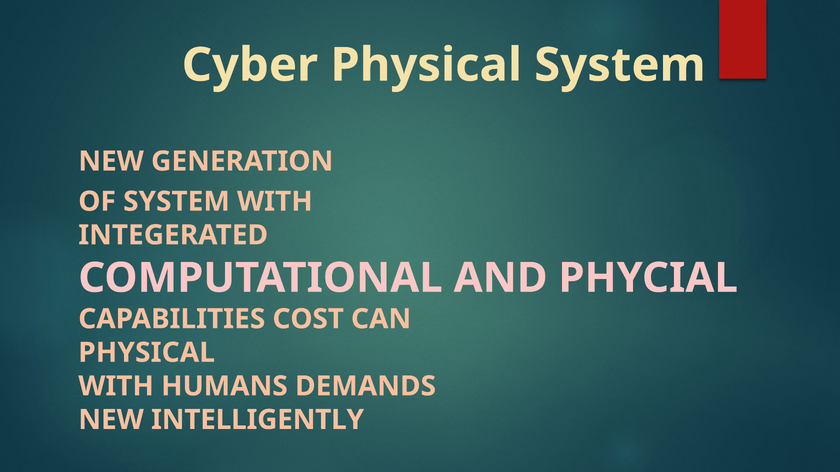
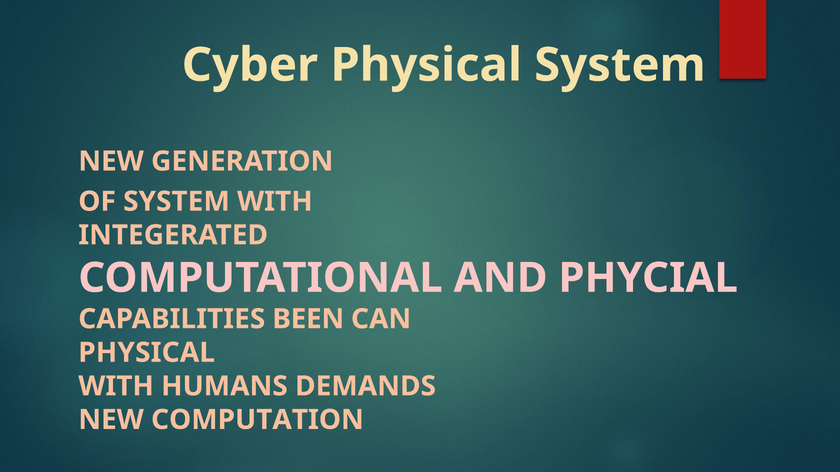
COST: COST -> BEEN
INTELLIGENTLY: INTELLIGENTLY -> COMPUTATION
